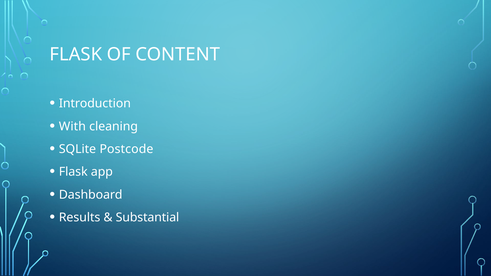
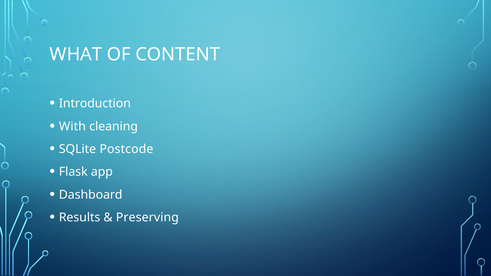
FLASK at (76, 55): FLASK -> WHAT
Substantial: Substantial -> Preserving
